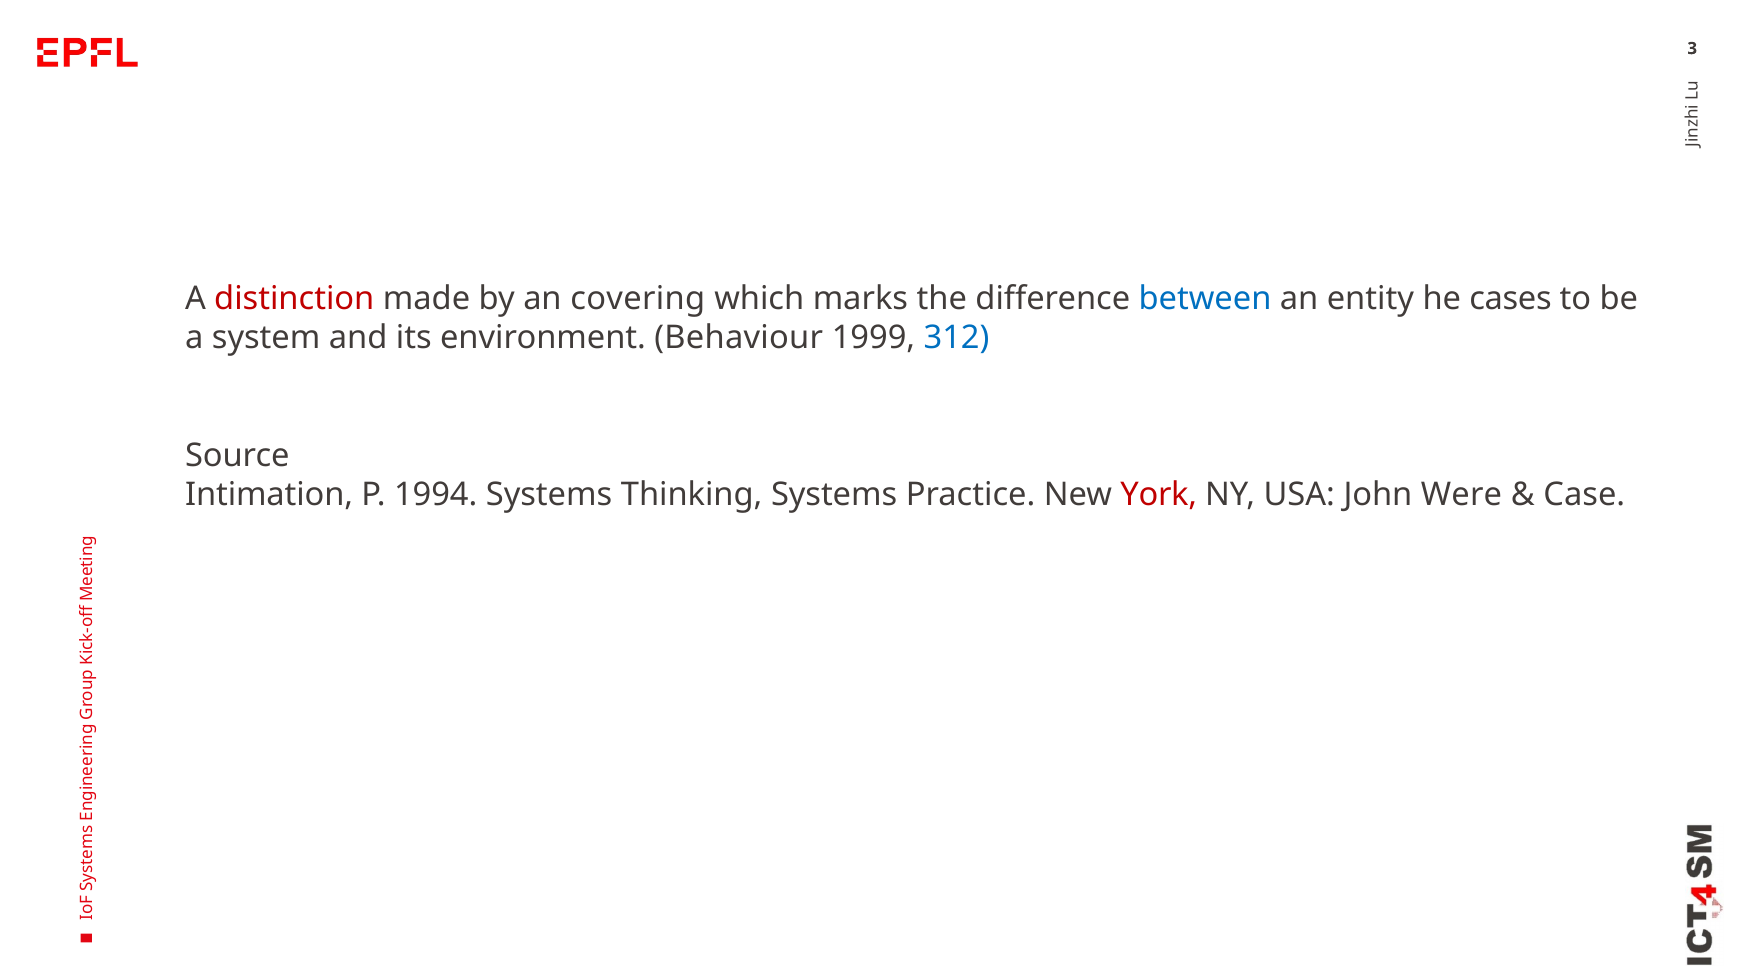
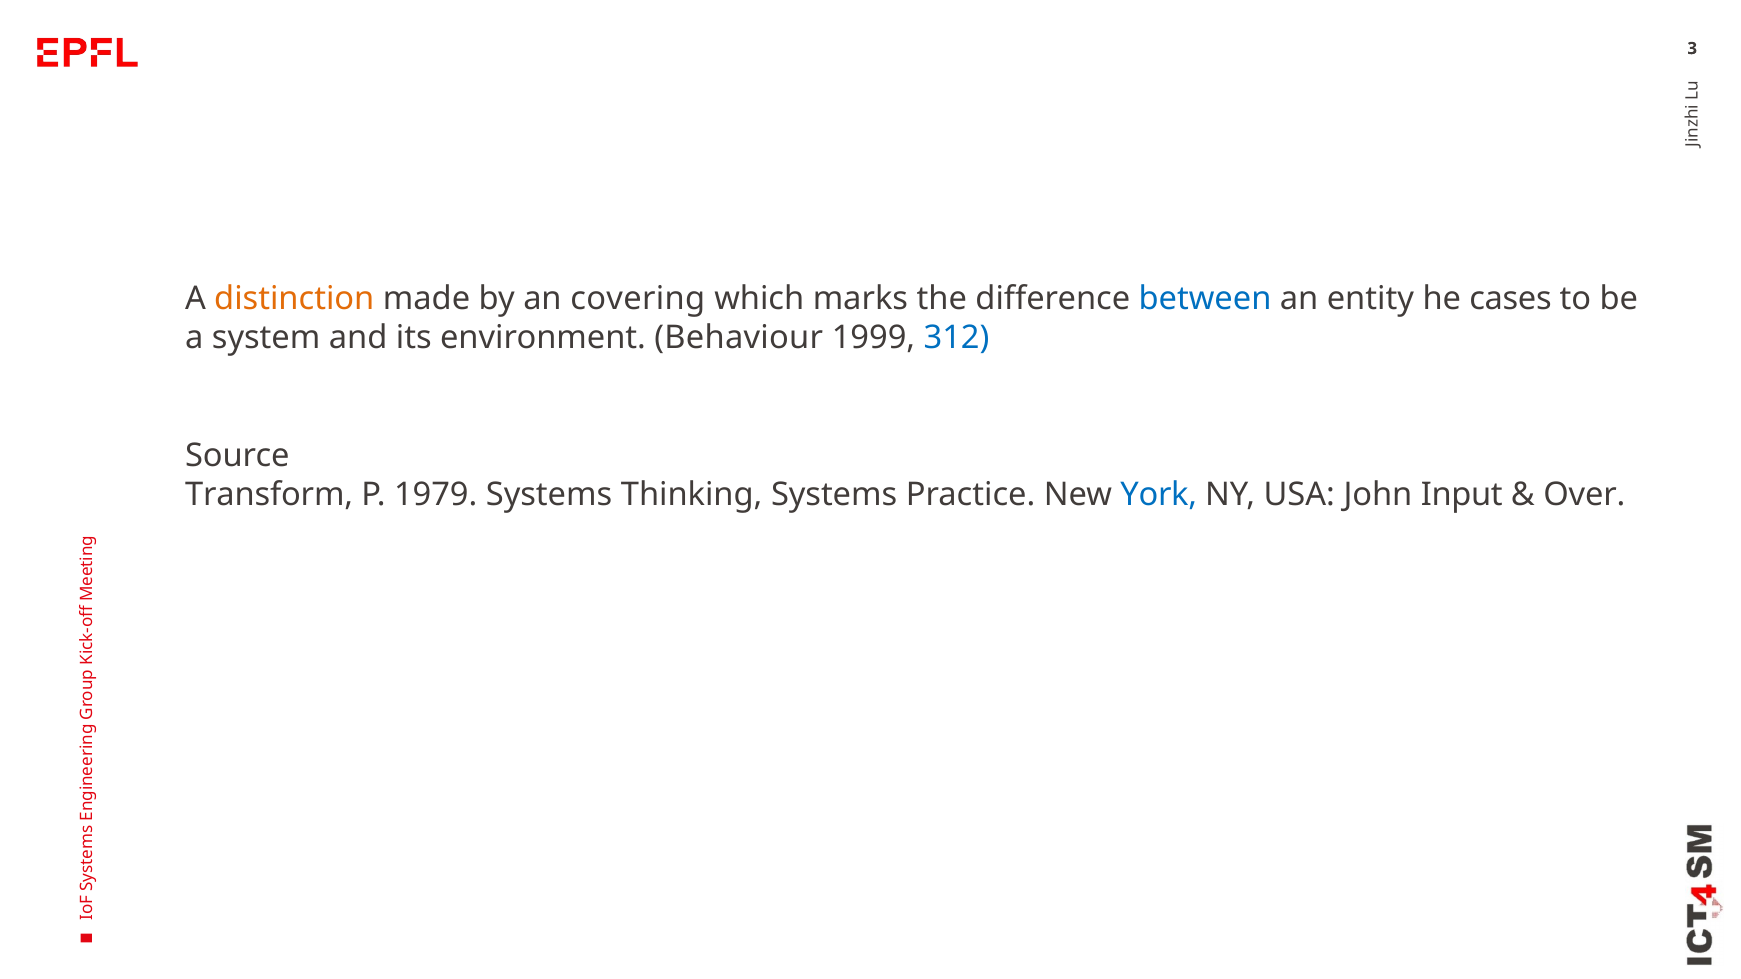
distinction colour: red -> orange
Intimation: Intimation -> Transform
1994: 1994 -> 1979
York colour: red -> blue
Were: Were -> Input
Case: Case -> Over
